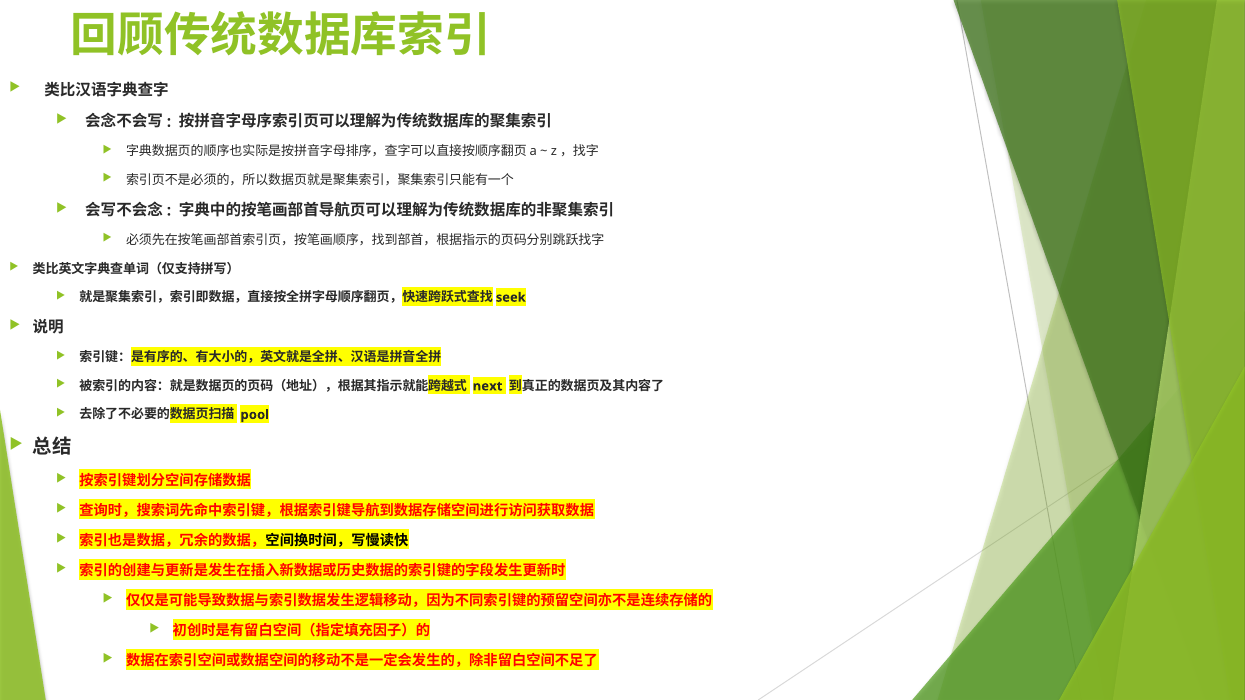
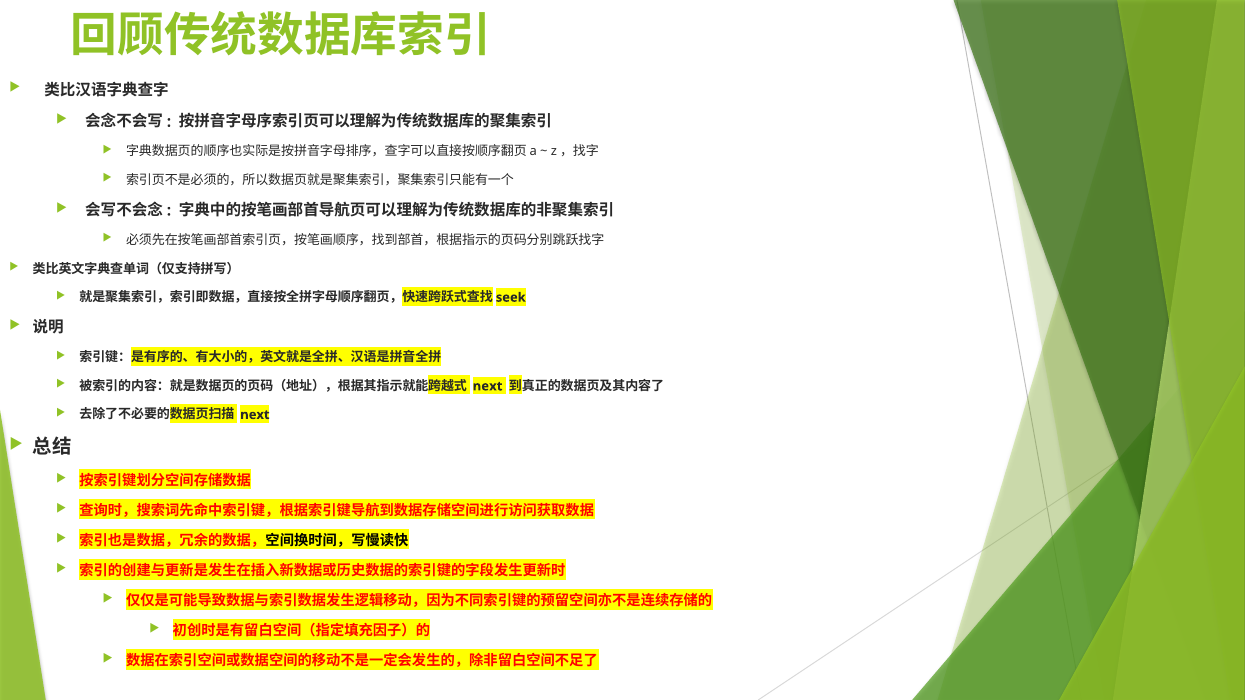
pool at (255, 415): pool -> next
